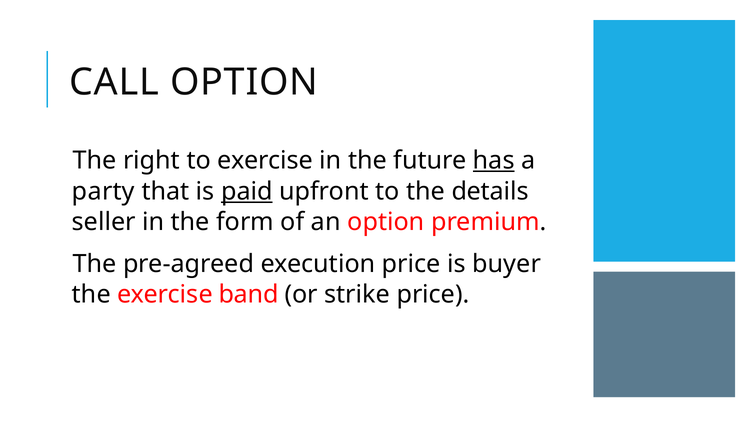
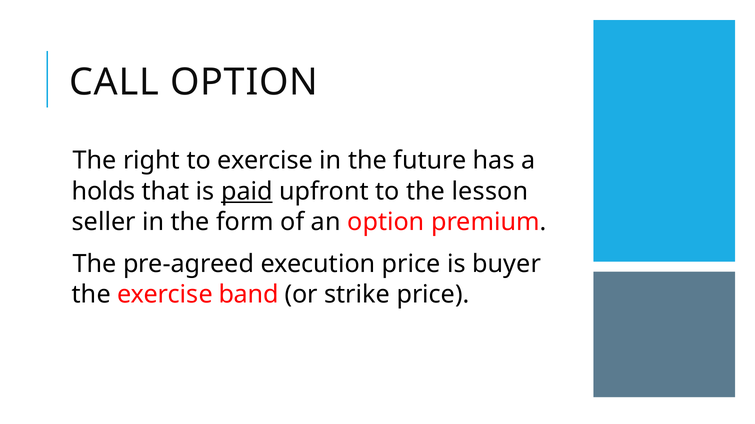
has underline: present -> none
party: party -> holds
details: details -> lesson
